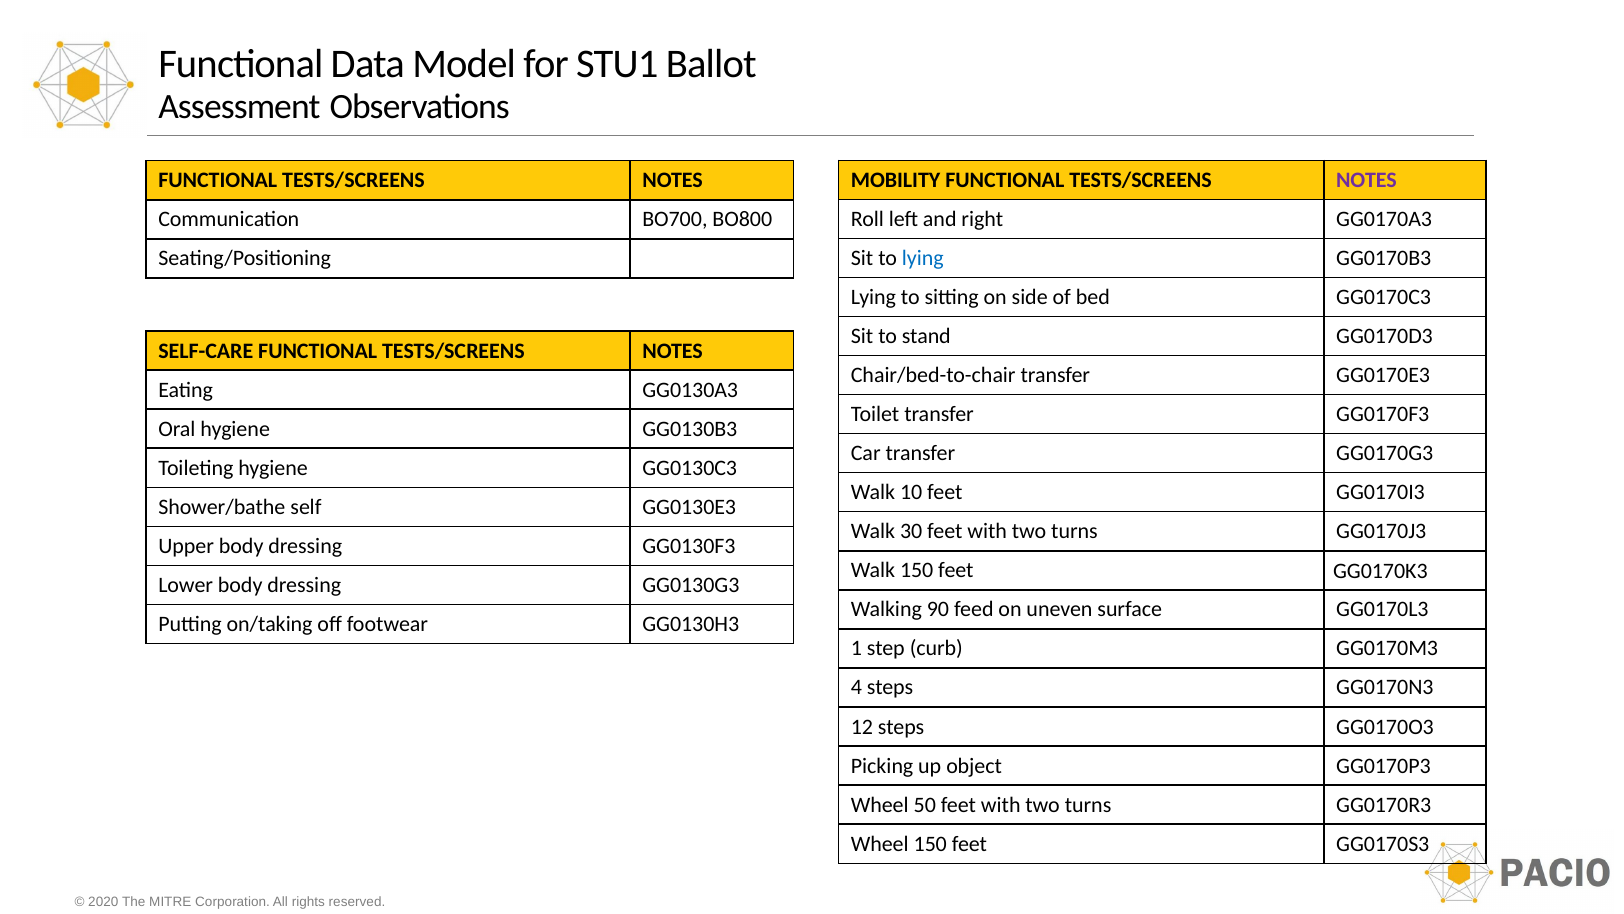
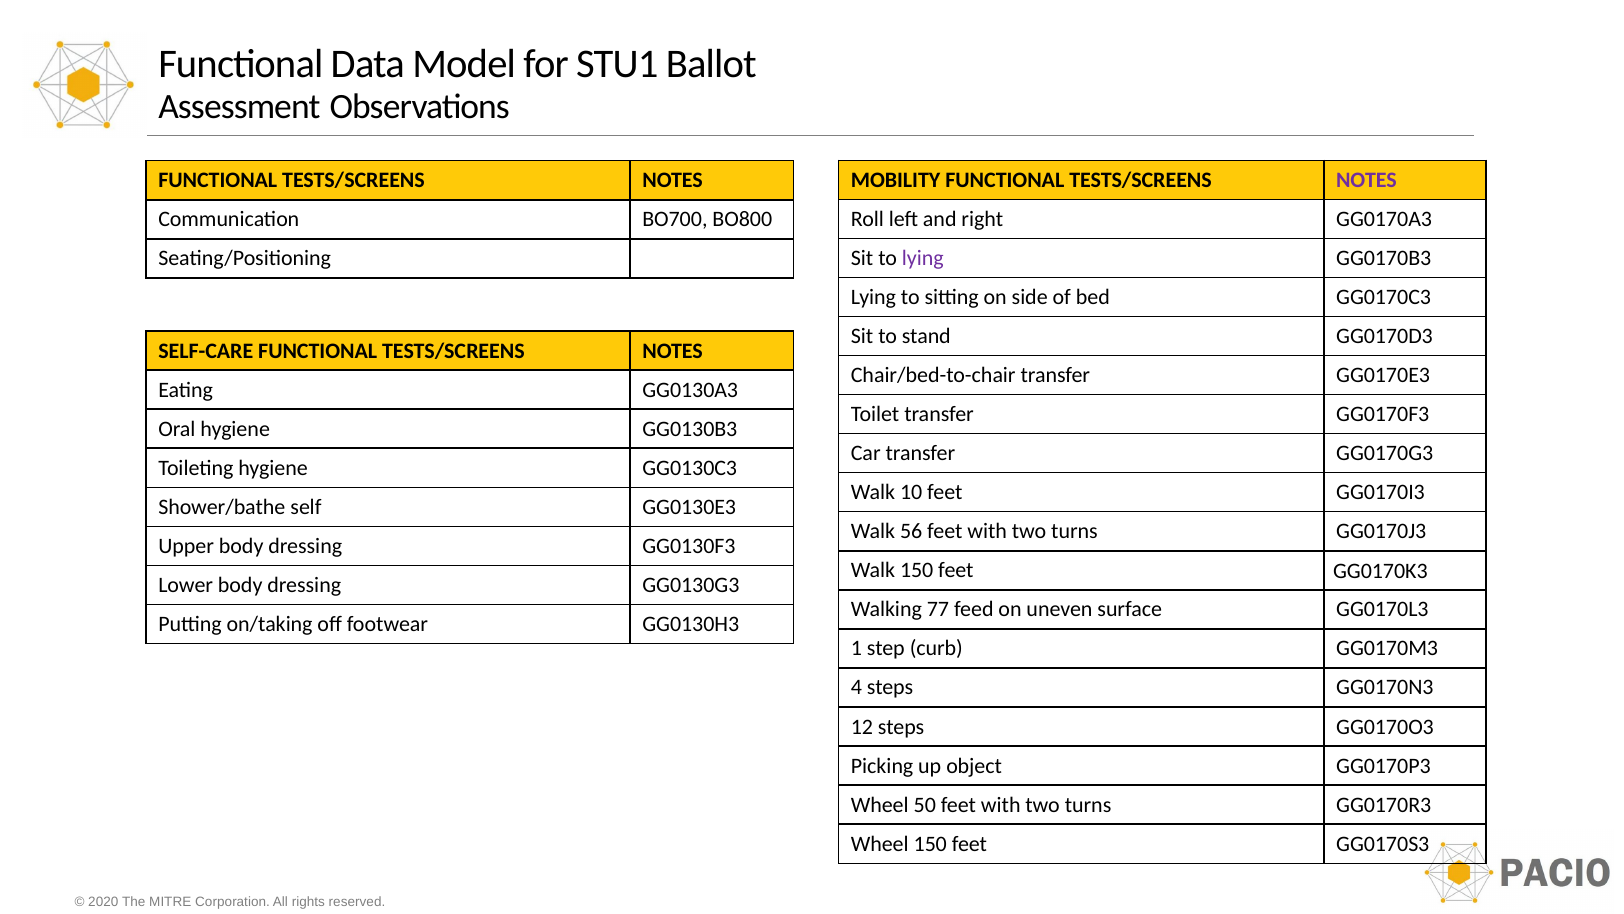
lying at (923, 258) colour: blue -> purple
30: 30 -> 56
90: 90 -> 77
